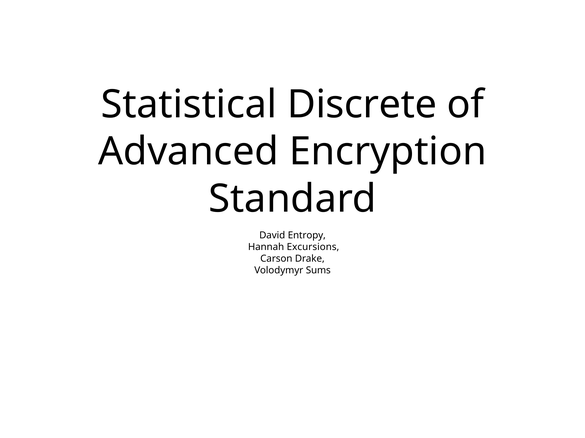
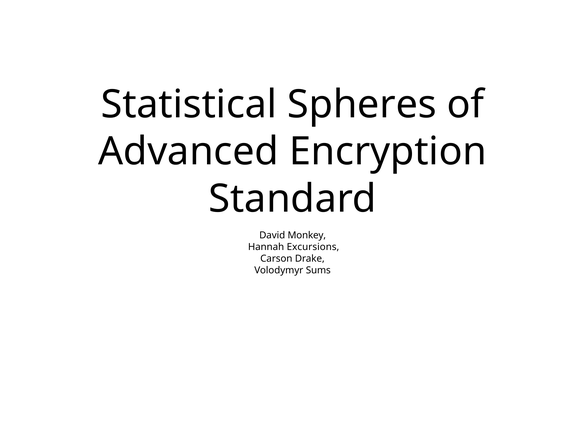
Discrete: Discrete -> Spheres
Entropy: Entropy -> Monkey
